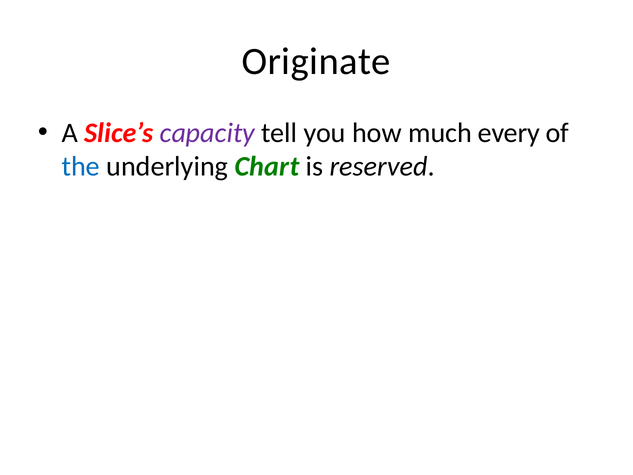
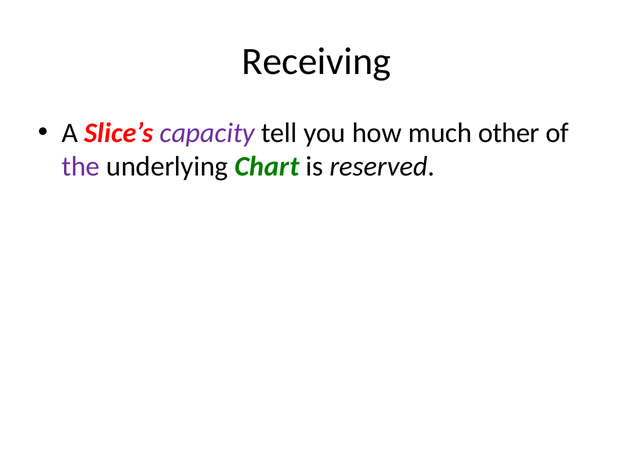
Originate: Originate -> Receiving
every: every -> other
the colour: blue -> purple
